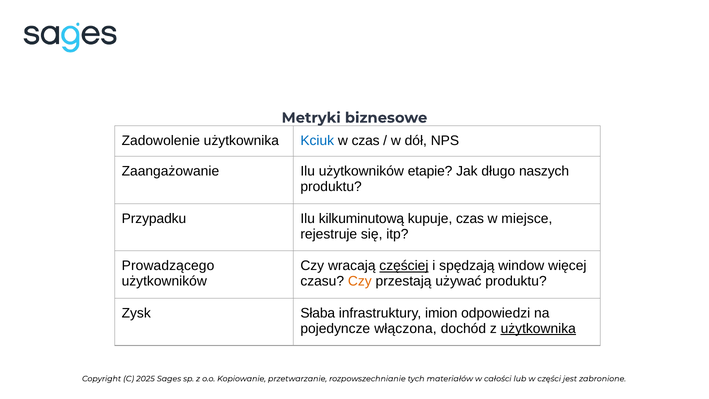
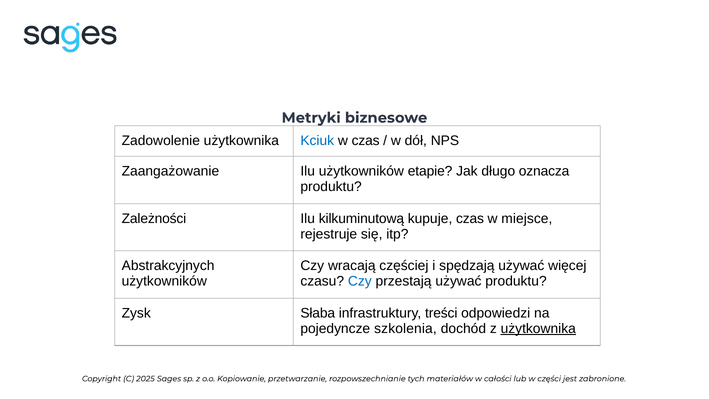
naszych: naszych -> oznacza
Przypadku: Przypadku -> Zależności
Prowadzącego: Prowadzącego -> Abstrakcyjnych
częściej underline: present -> none
spędzają window: window -> używać
Czy at (360, 281) colour: orange -> blue
imion: imion -> treści
włączona: włączona -> szkolenia
